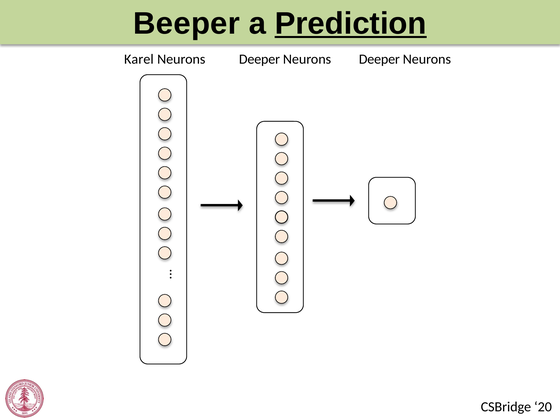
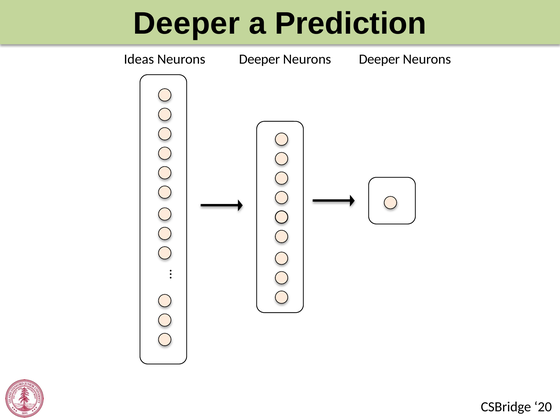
Beeper at (187, 24): Beeper -> Deeper
Prediction underline: present -> none
Karel: Karel -> Ideas
